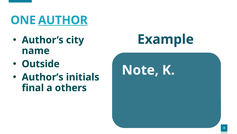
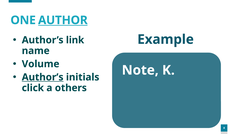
city: city -> link
Outside: Outside -> Volume
Author’s at (43, 77) underline: none -> present
final: final -> click
